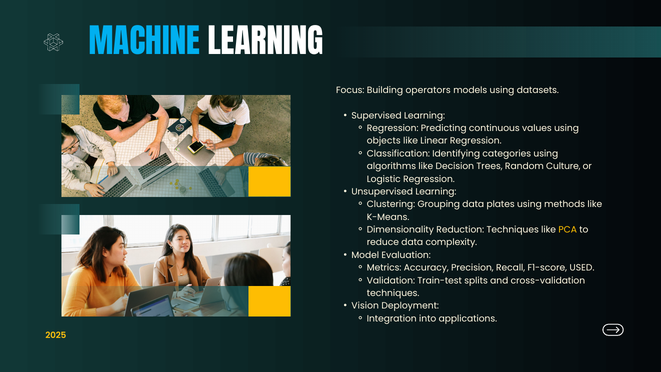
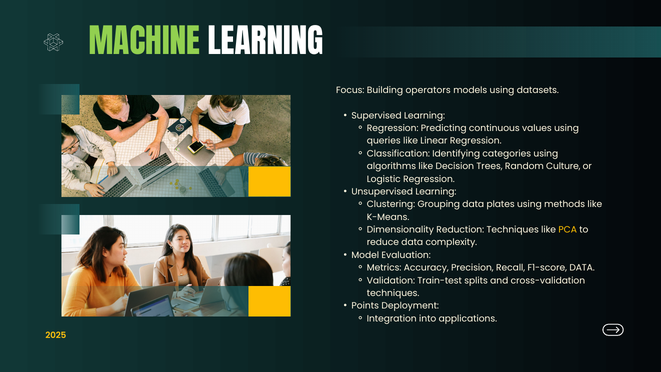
MACHINE colour: light blue -> light green
objects: objects -> queries
F1-score USED: USED -> DATA
Vision: Vision -> Points
